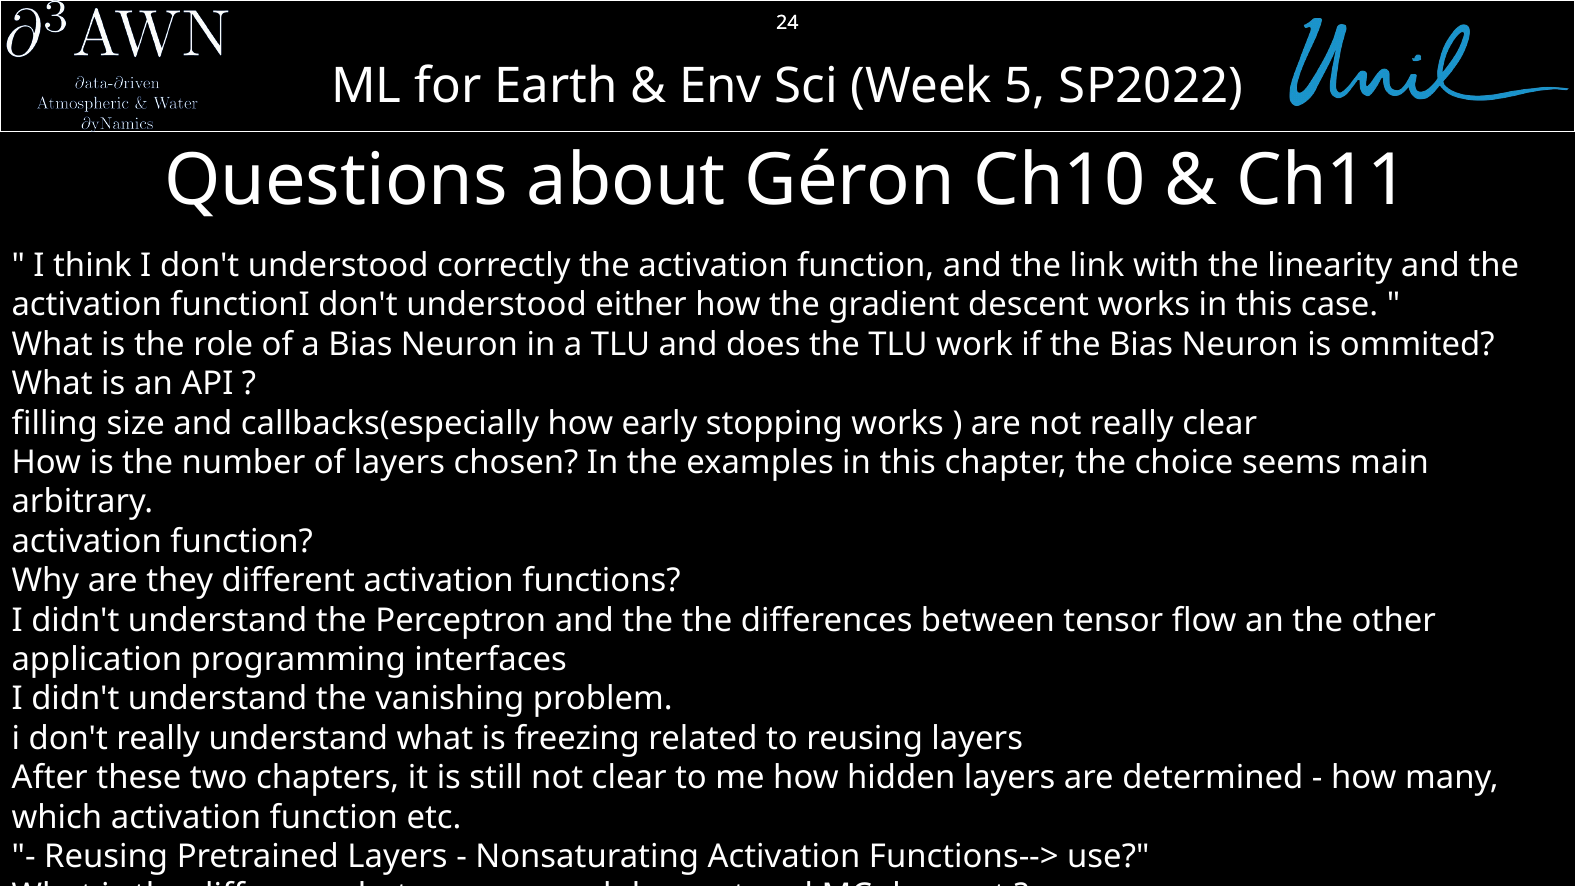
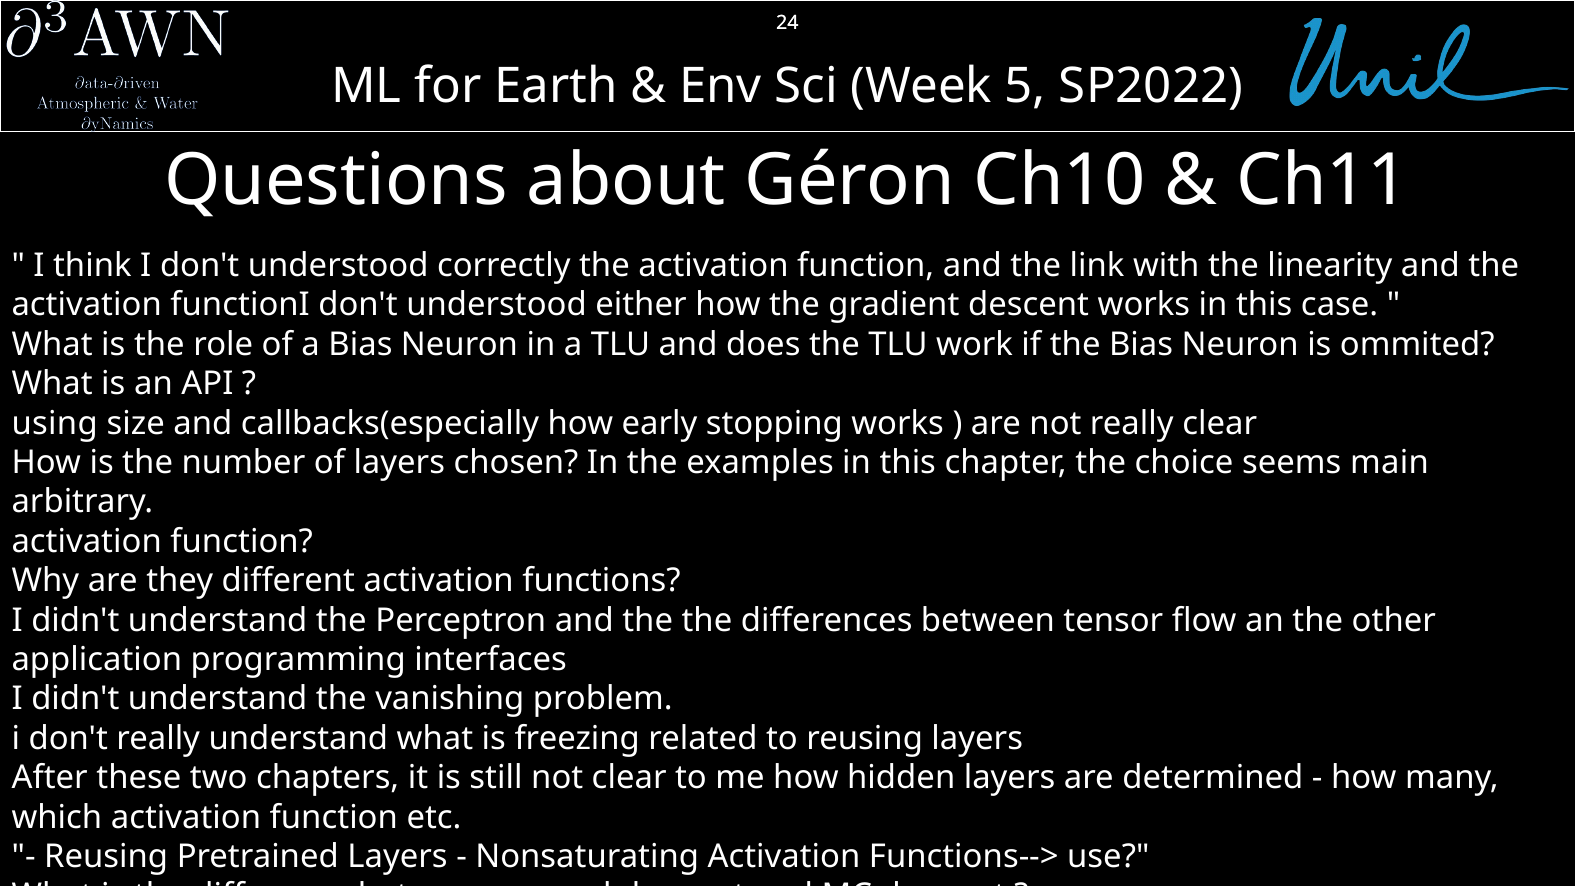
filling: filling -> using
